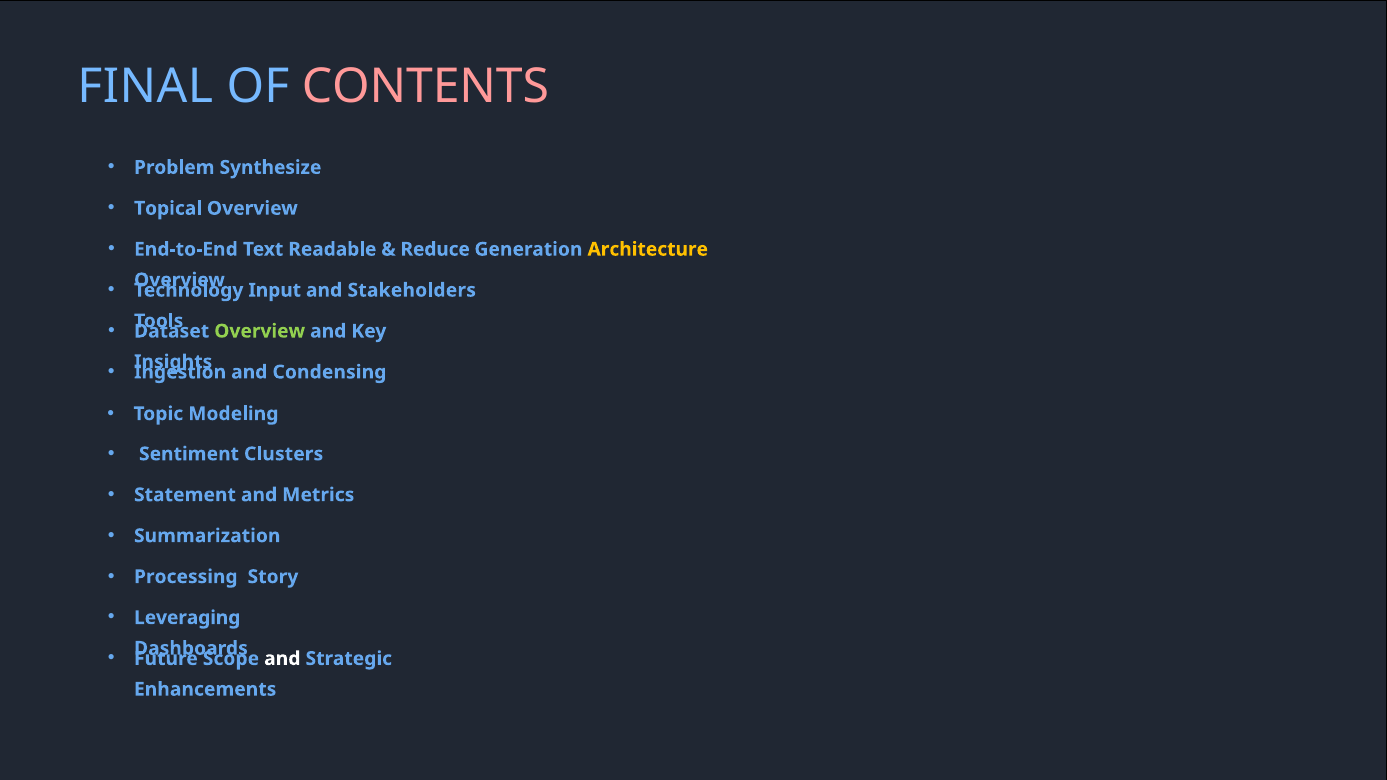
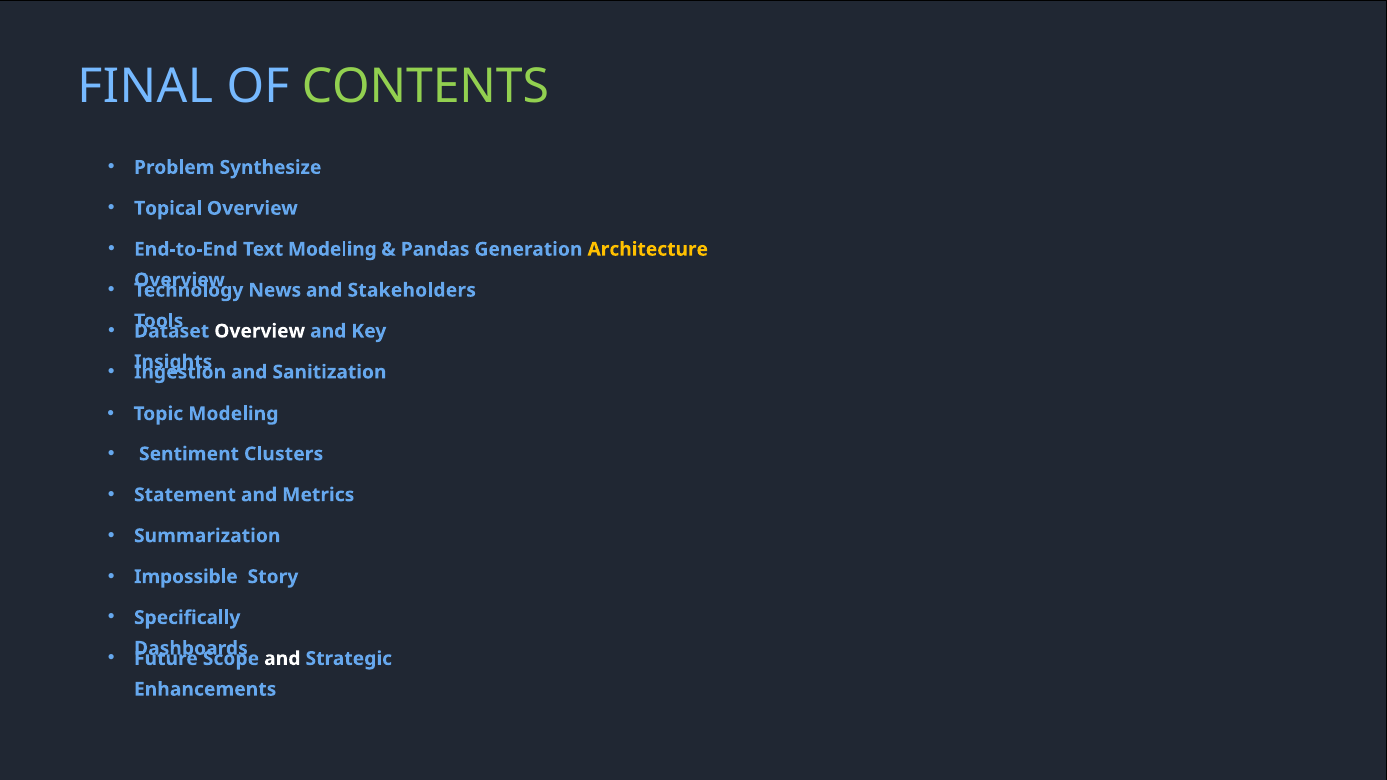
CONTENTS colour: pink -> light green
Text Readable: Readable -> Modeling
Reduce: Reduce -> Pandas
Input: Input -> News
Overview at (260, 331) colour: light green -> white
Condensing: Condensing -> Sanitization
Processing: Processing -> Impossible
Leveraging: Leveraging -> Specifically
